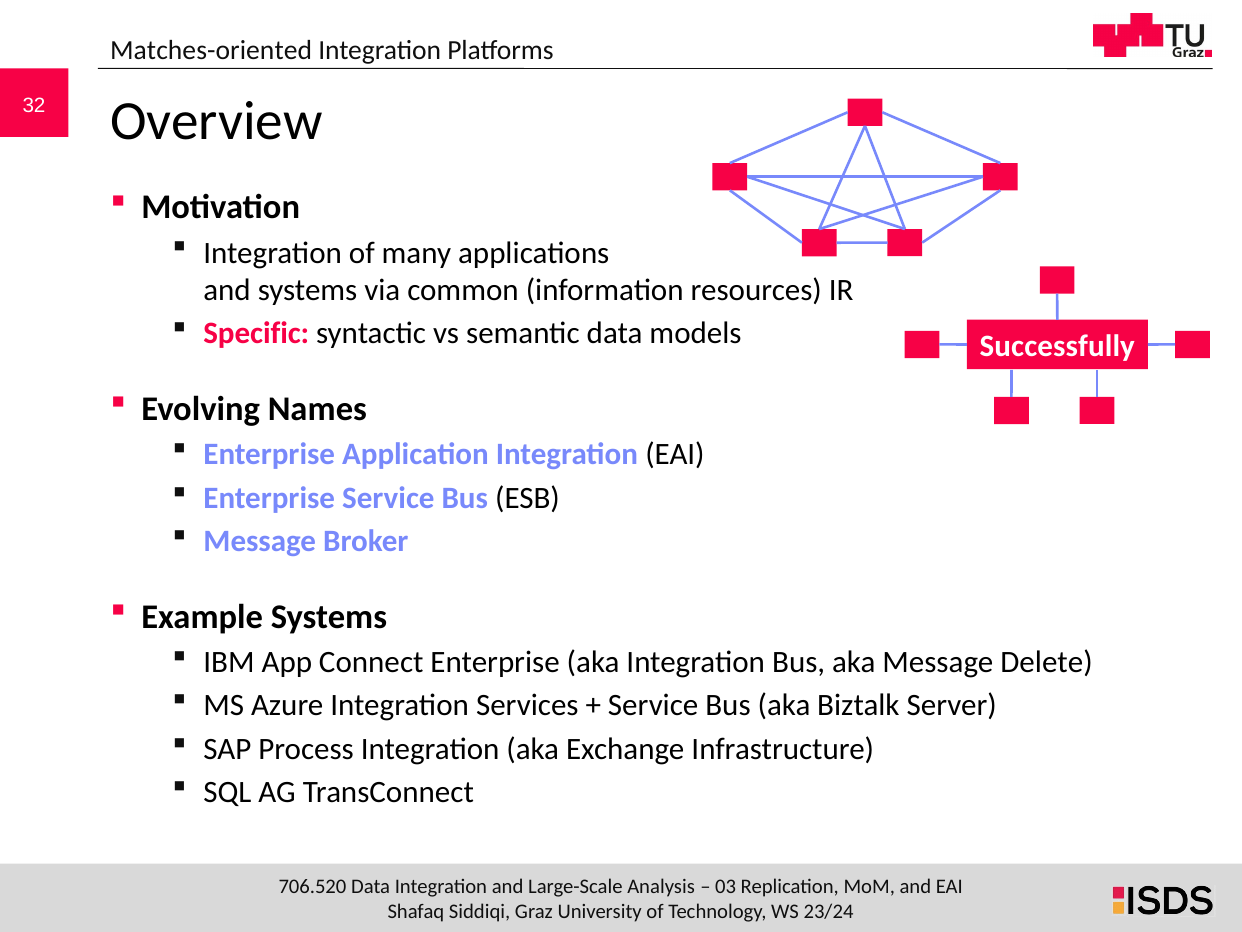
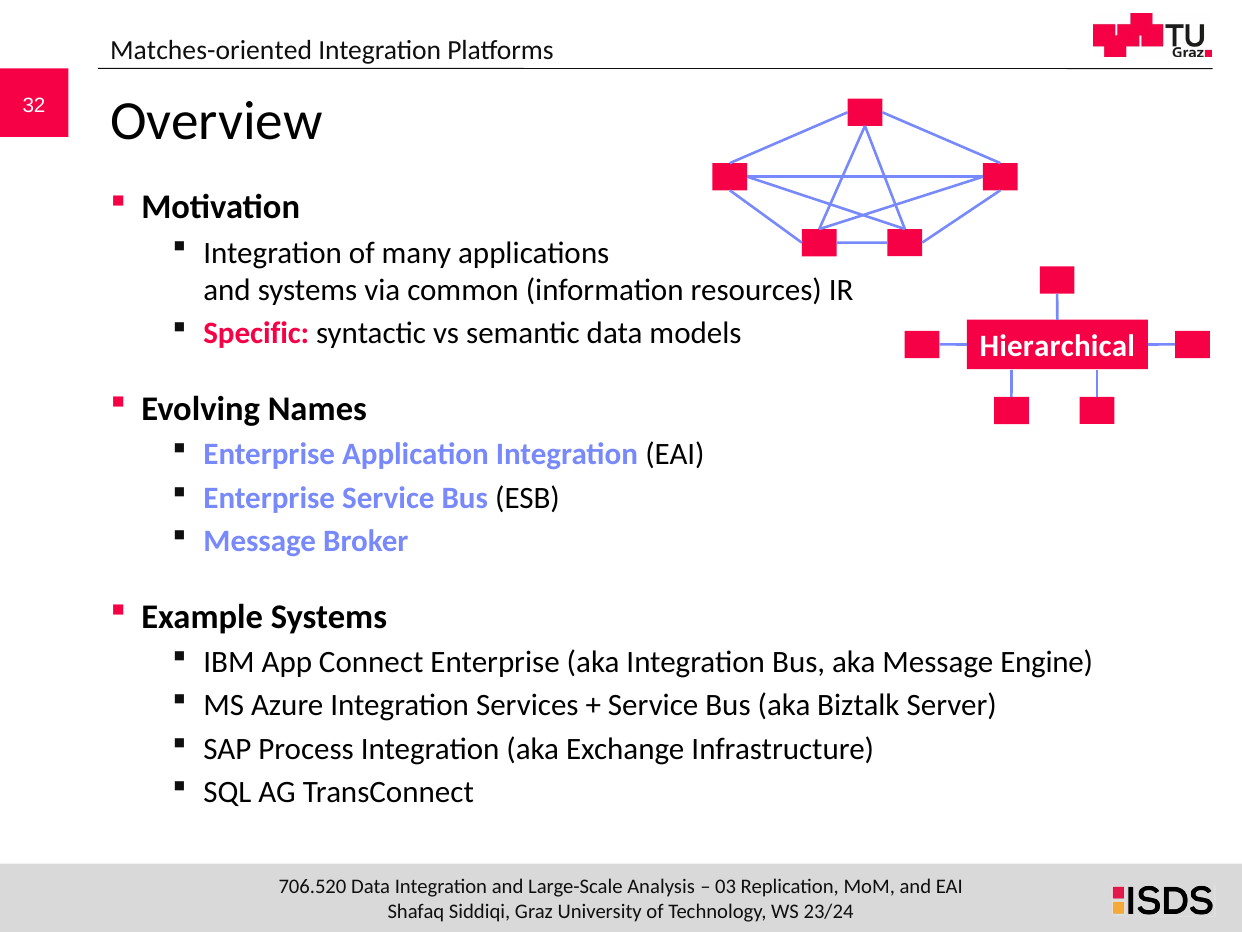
Successfully: Successfully -> Hierarchical
Delete: Delete -> Engine
